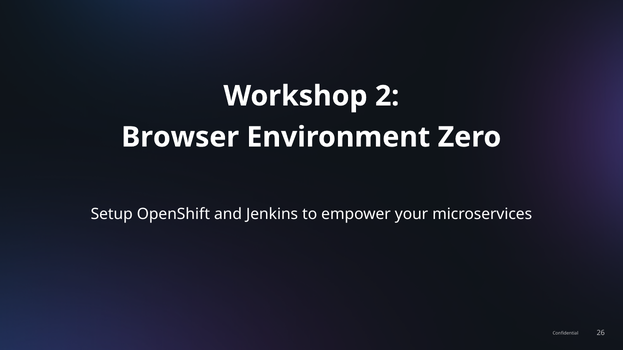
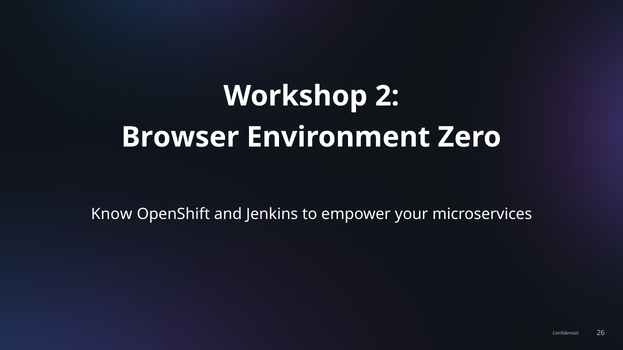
Setup: Setup -> Know
